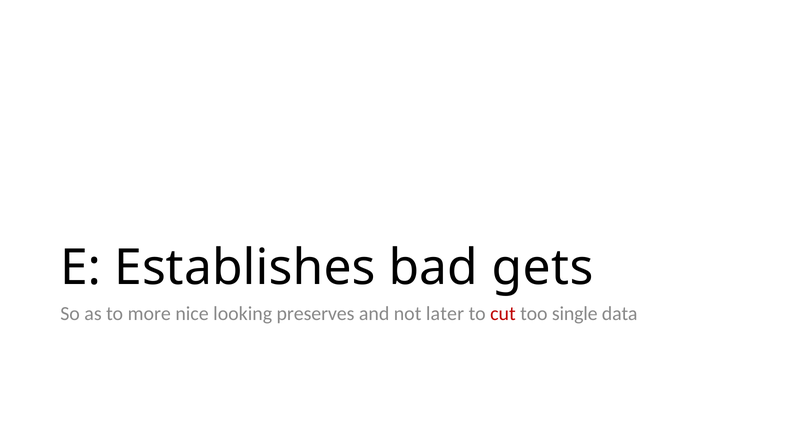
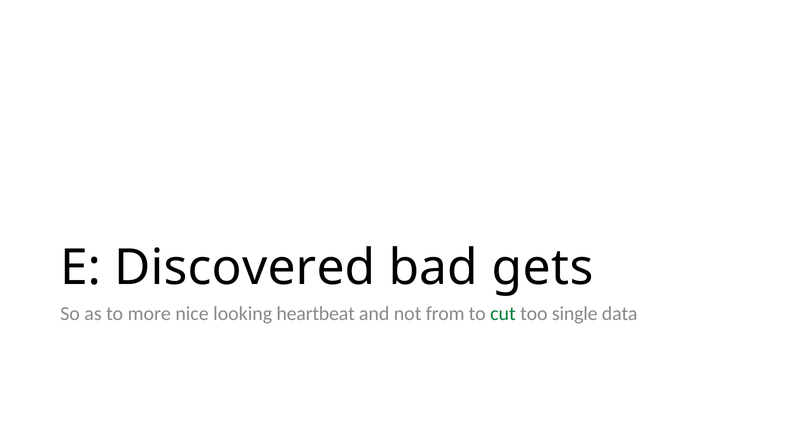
Establishes: Establishes -> Discovered
preserves: preserves -> heartbeat
later: later -> from
cut colour: red -> green
